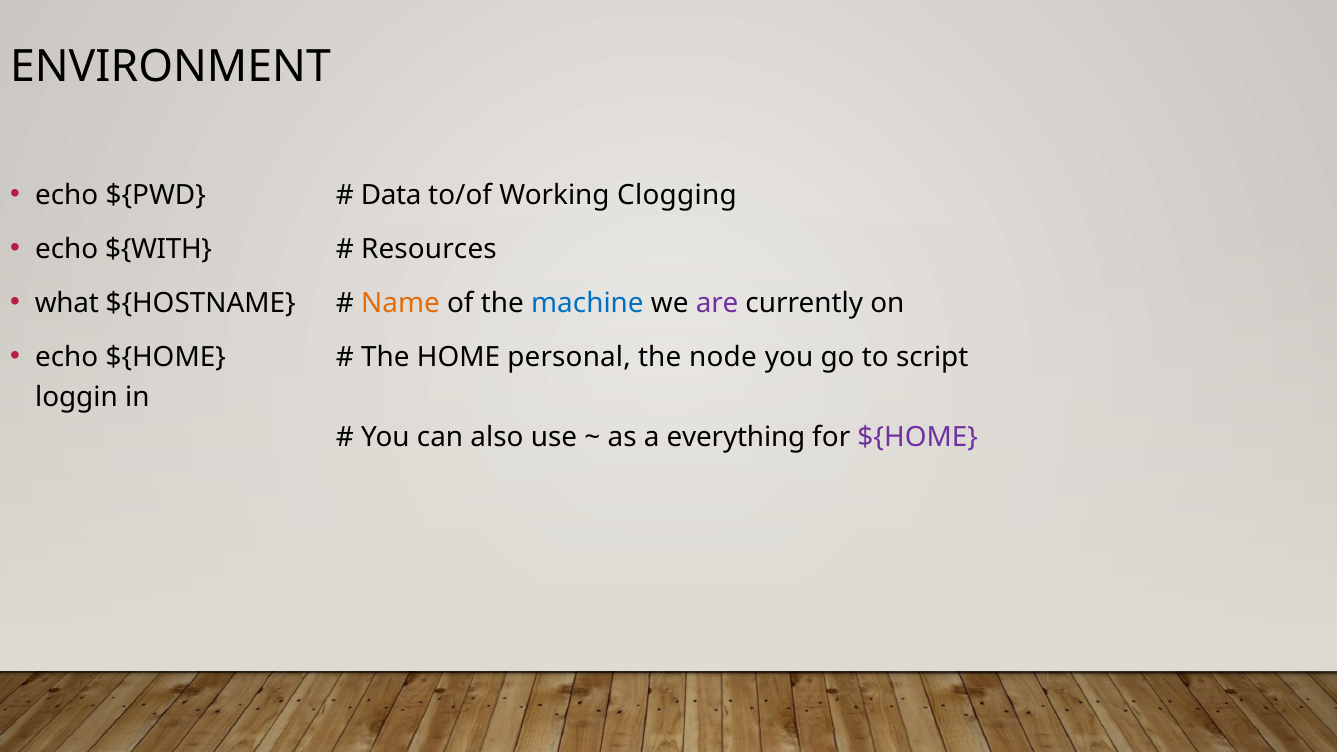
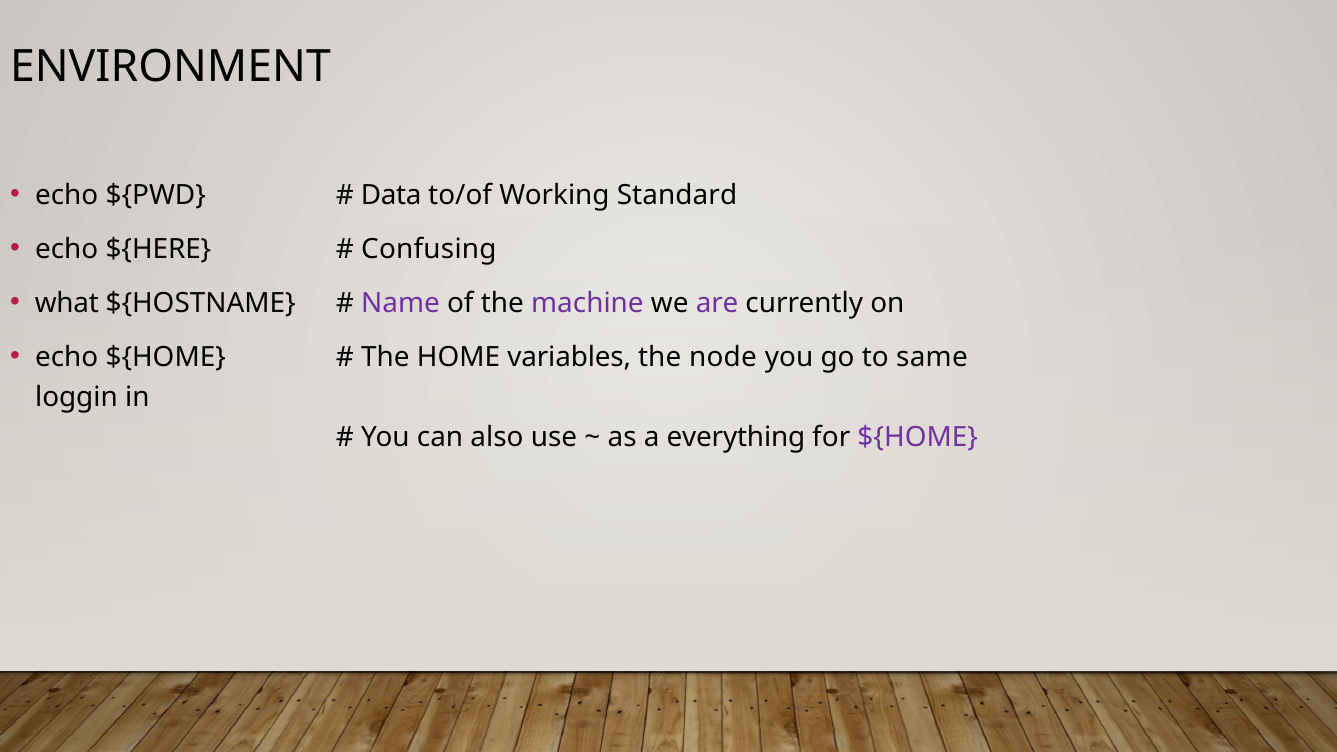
Clogging: Clogging -> Standard
${WITH: ${WITH -> ${HERE
Resources: Resources -> Confusing
Name colour: orange -> purple
machine colour: blue -> purple
personal: personal -> variables
script: script -> same
